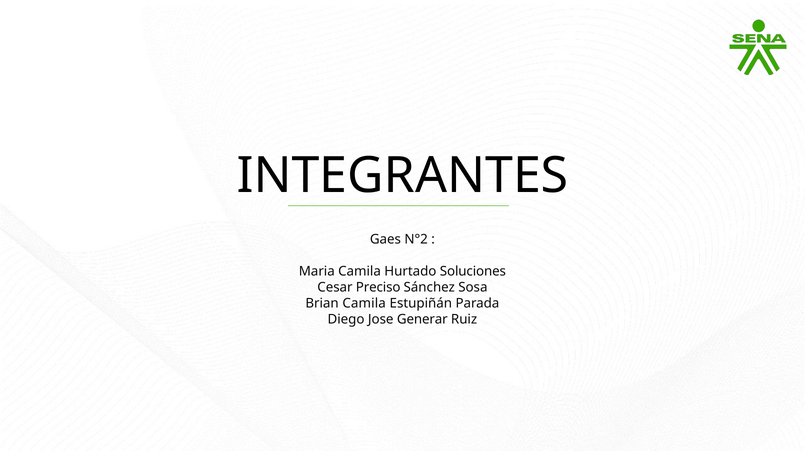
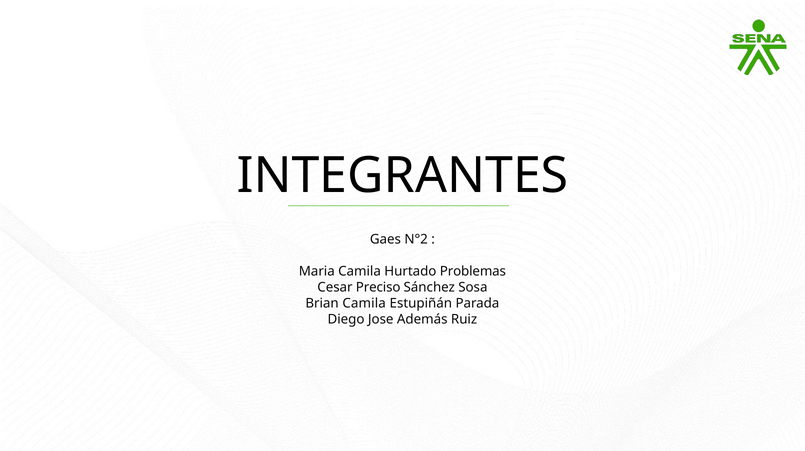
Soluciones: Soluciones -> Problemas
Generar: Generar -> Además
